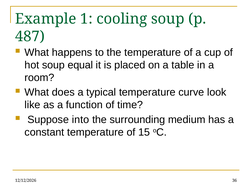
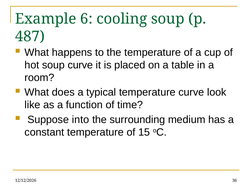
1: 1 -> 6
soup equal: equal -> curve
